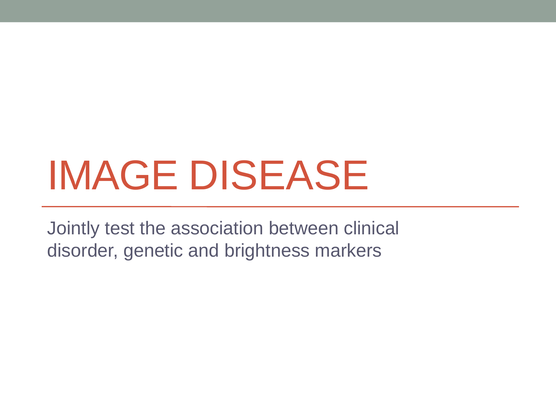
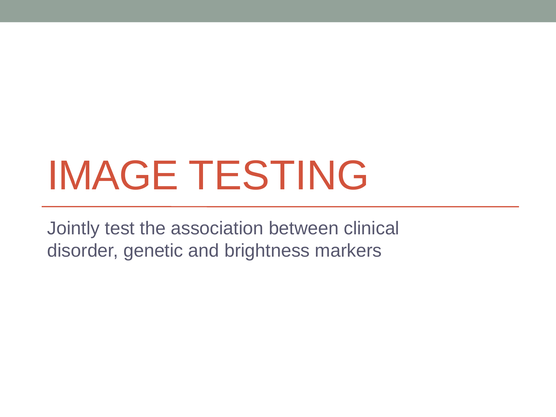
DISEASE: DISEASE -> TESTING
